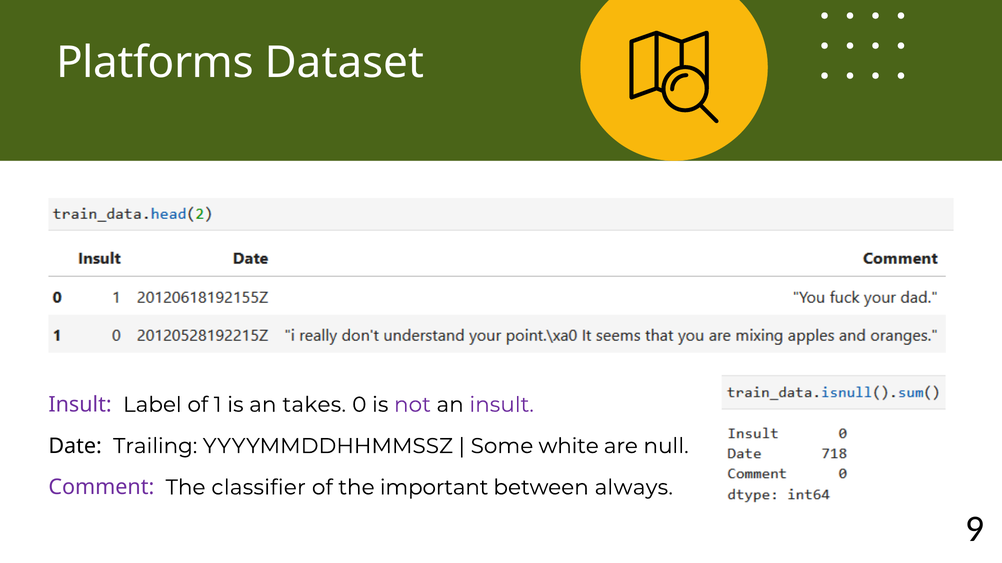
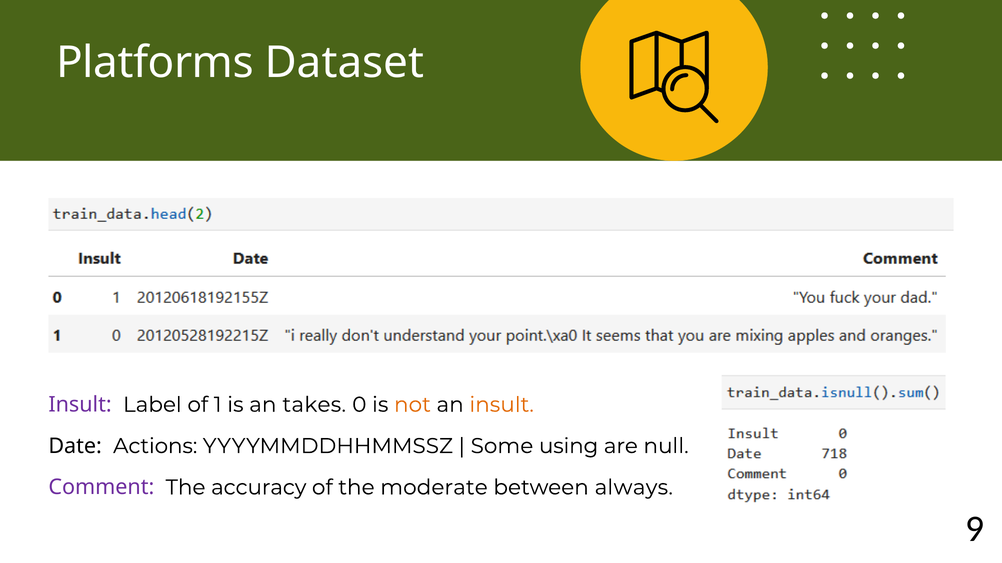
not colour: purple -> orange
insult at (502, 405) colour: purple -> orange
Trailing: Trailing -> Actions
white: white -> using
classifier: classifier -> accuracy
important: important -> moderate
